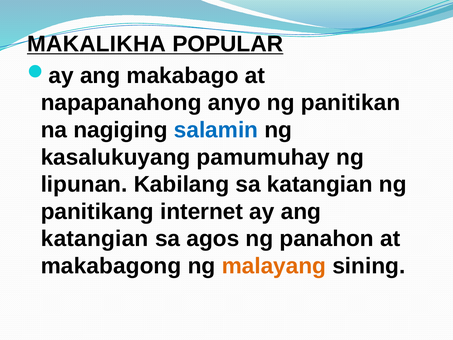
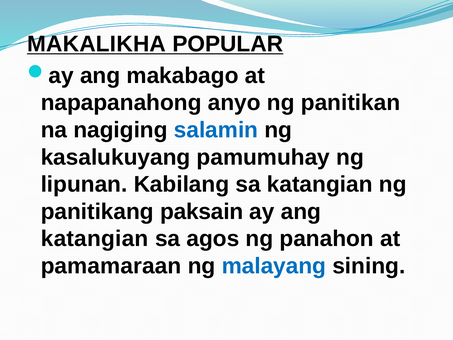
internet: internet -> paksain
makabagong: makabagong -> pamamaraan
malayang colour: orange -> blue
